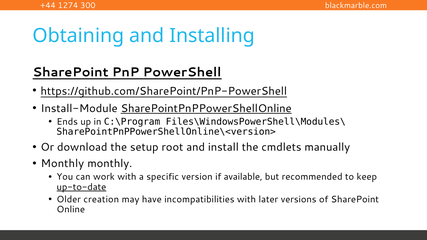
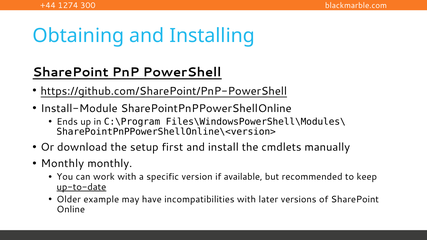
SharePointPnPPowerShellOnline underline: present -> none
root: root -> first
creation: creation -> example
